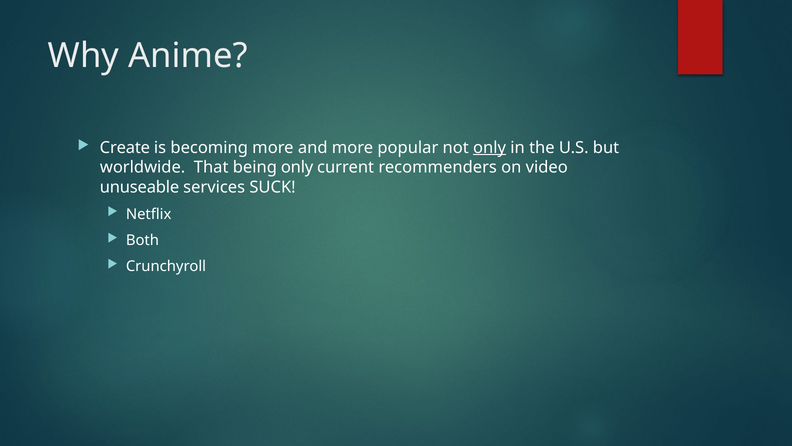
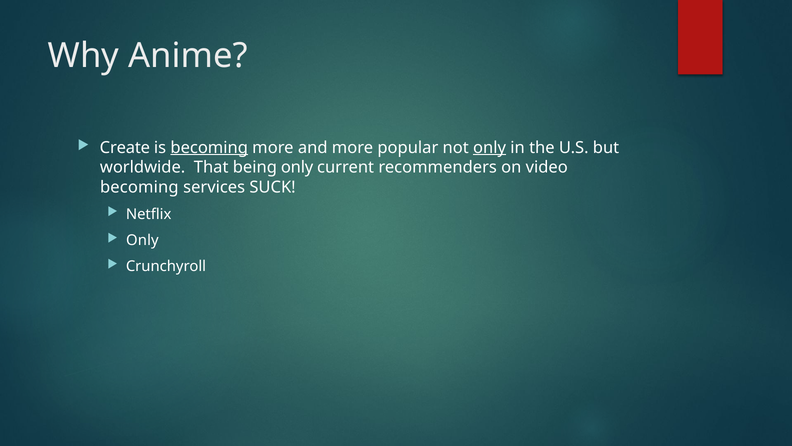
becoming at (209, 147) underline: none -> present
unuseable at (140, 187): unuseable -> becoming
Both at (142, 240): Both -> Only
